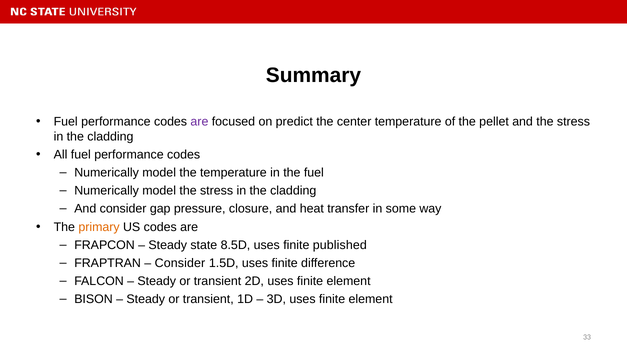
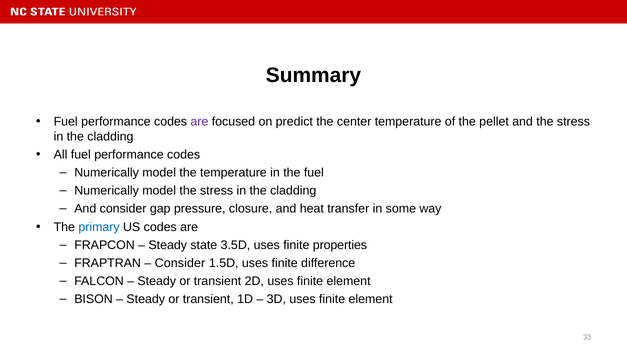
primary colour: orange -> blue
8.5D: 8.5D -> 3.5D
published: published -> properties
